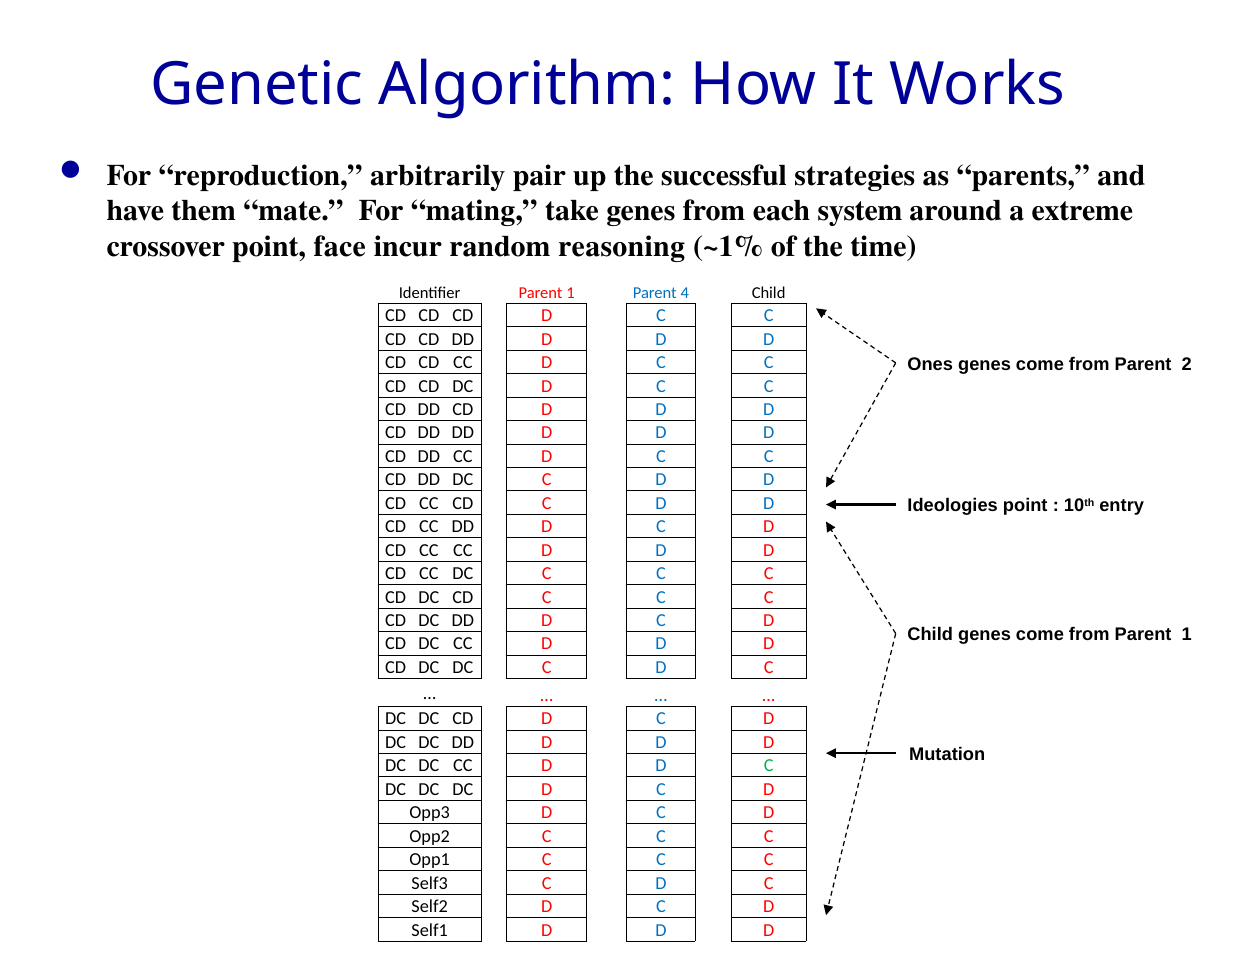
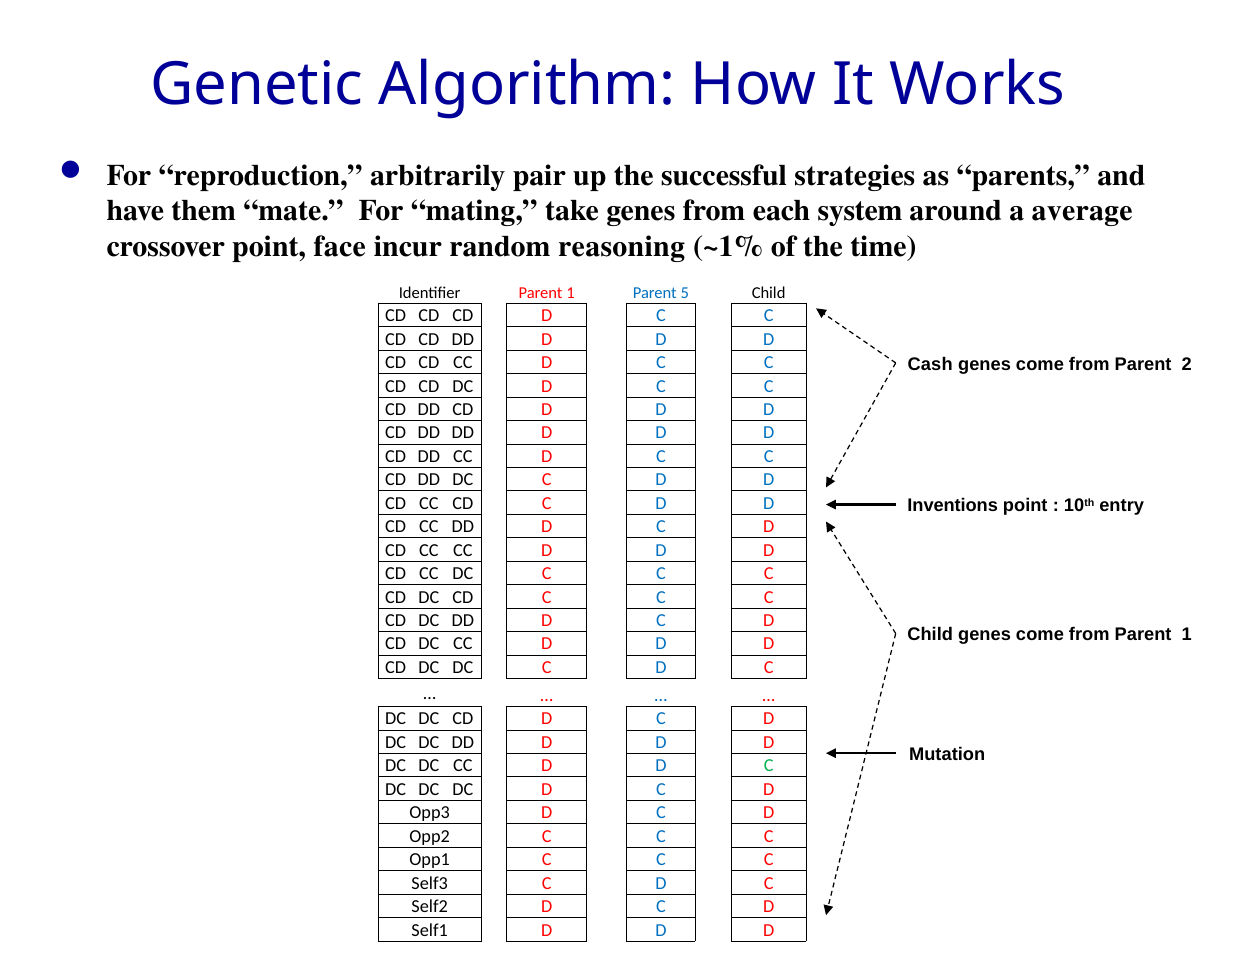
extreme: extreme -> average
4: 4 -> 5
Ones: Ones -> Cash
Ideologies: Ideologies -> Inventions
